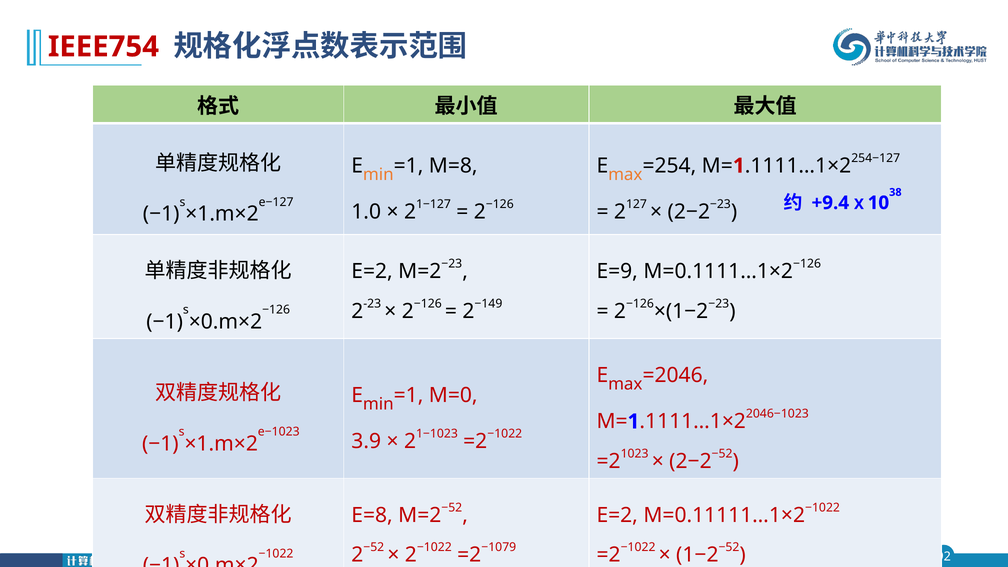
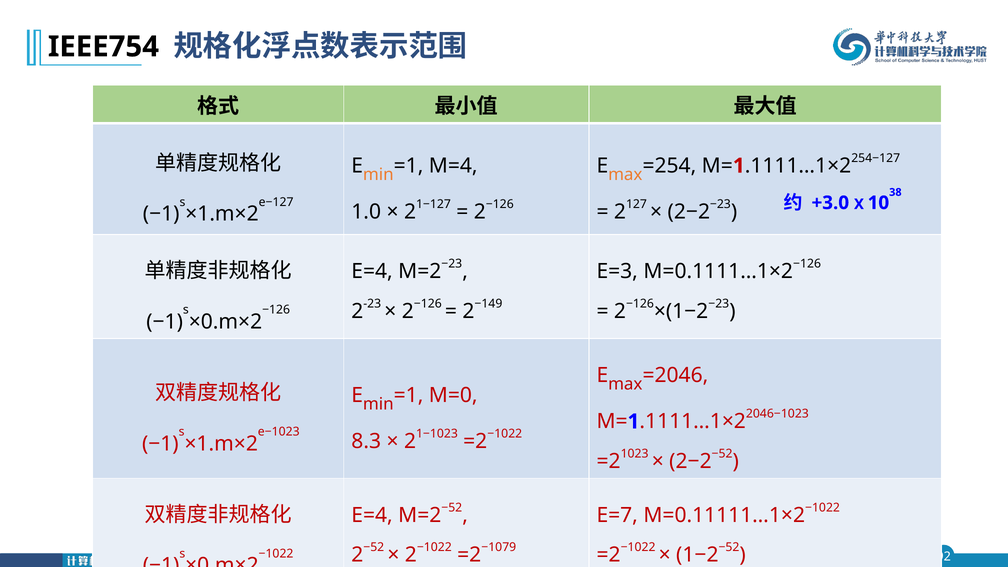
IEEE754 colour: red -> black
M=8: M=8 -> M=4
+9.4: +9.4 -> +3.0
E=2 at (372, 271): E=2 -> E=4
E=9: E=9 -> E=3
3.9: 3.9 -> 8.3
E=8 at (372, 515): E=8 -> E=4
E=2 at (617, 515): E=2 -> E=7
